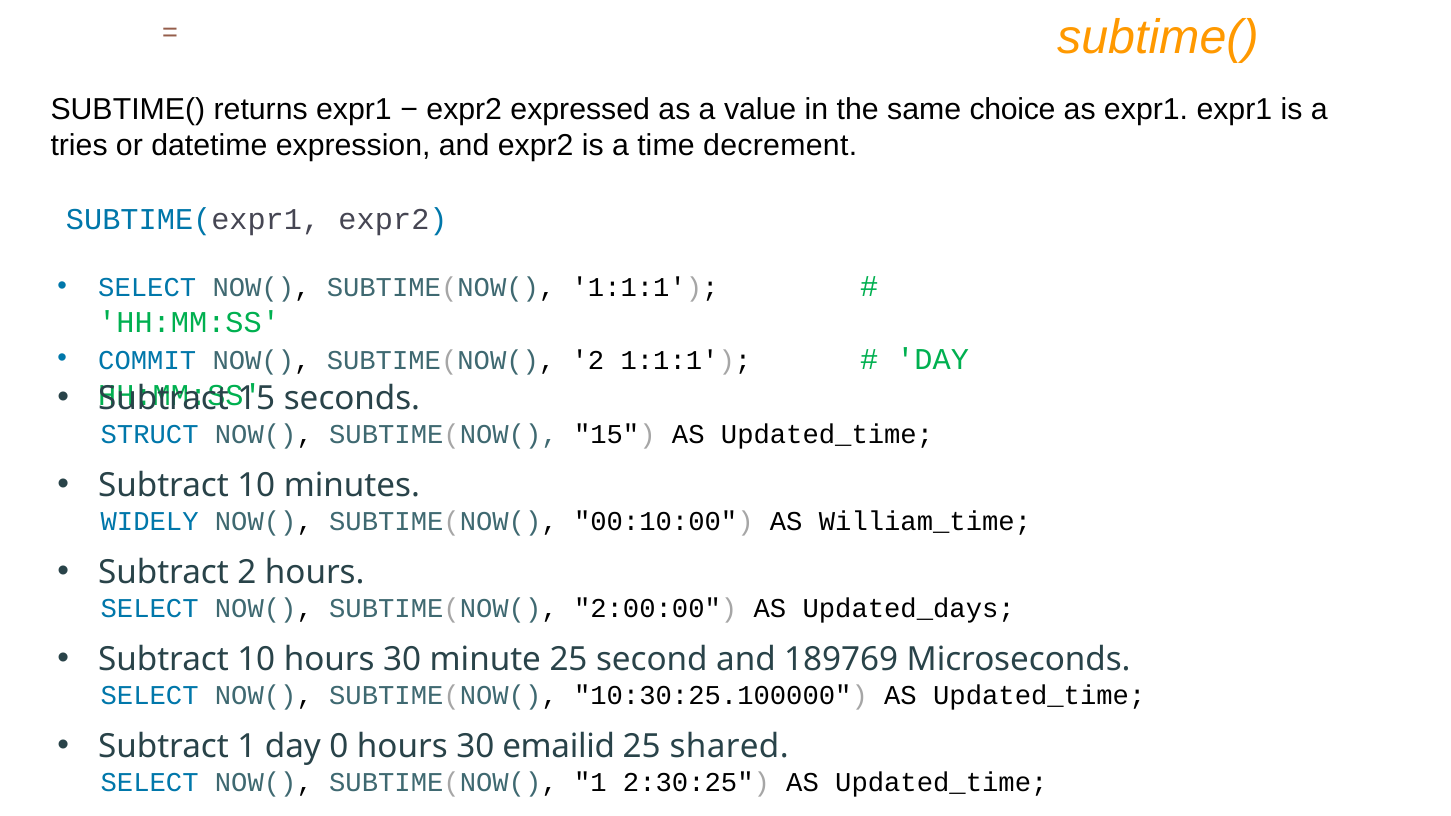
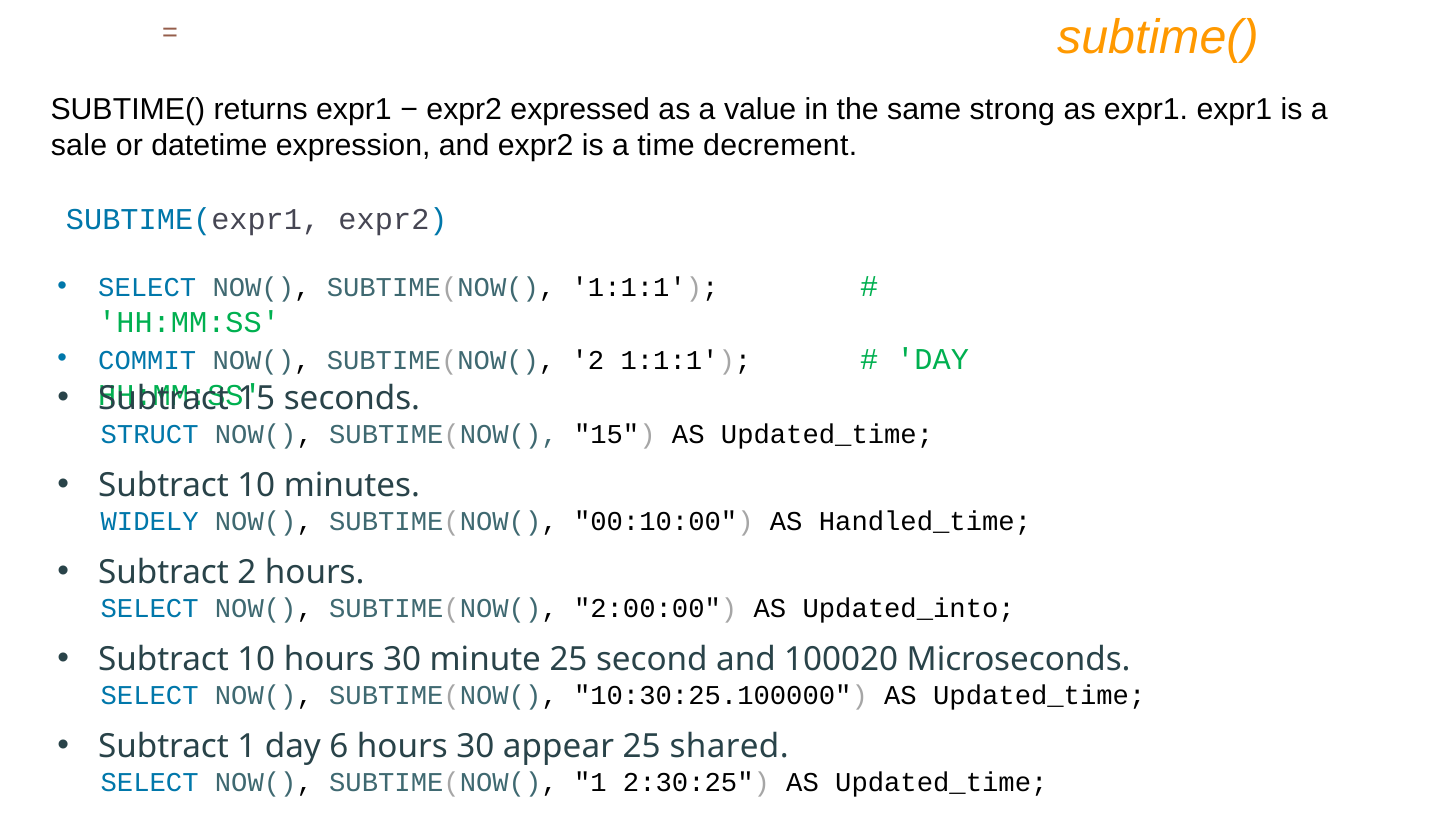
choice: choice -> strong
tries: tries -> sale
William_time: William_time -> Handled_time
Updated_days: Updated_days -> Updated_into
189769: 189769 -> 100020
0: 0 -> 6
emailid: emailid -> appear
